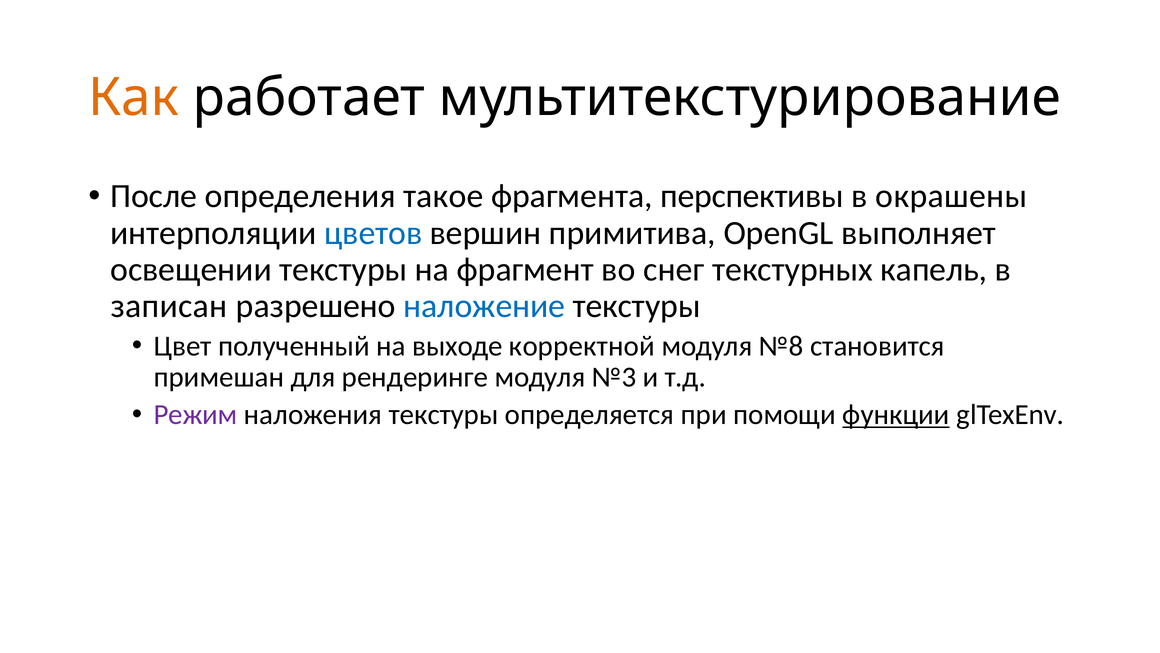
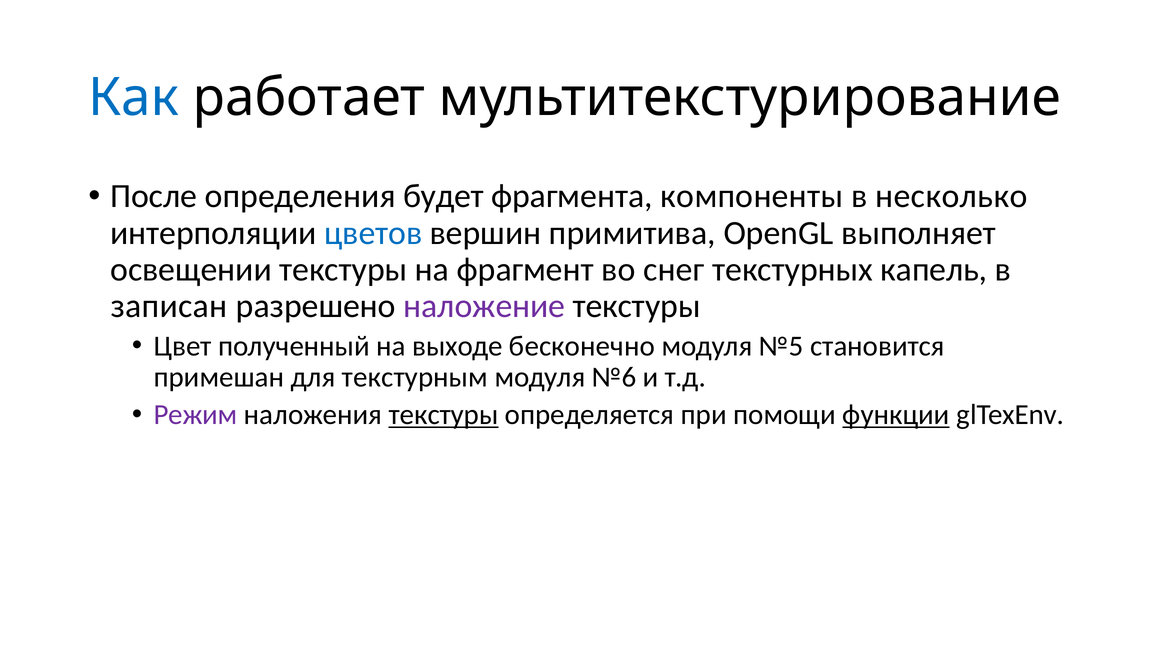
Как colour: orange -> blue
такое: такое -> будет
перспективы: перспективы -> компоненты
окрашены: окрашены -> несколько
наложение colour: blue -> purple
корректной: корректной -> бесконечно
№8: №8 -> №5
рендеринге: рендеринге -> текстурным
№3: №3 -> №6
текстуры at (444, 414) underline: none -> present
